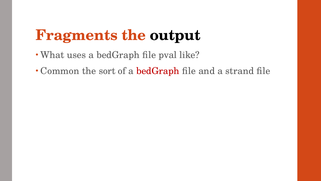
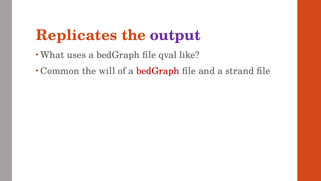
Fragments: Fragments -> Replicates
output colour: black -> purple
pval: pval -> qval
sort: sort -> will
